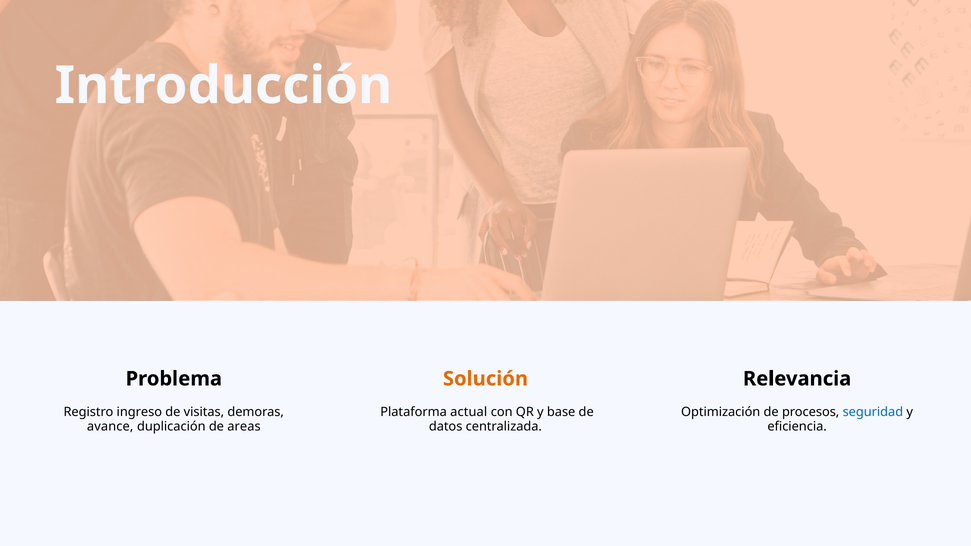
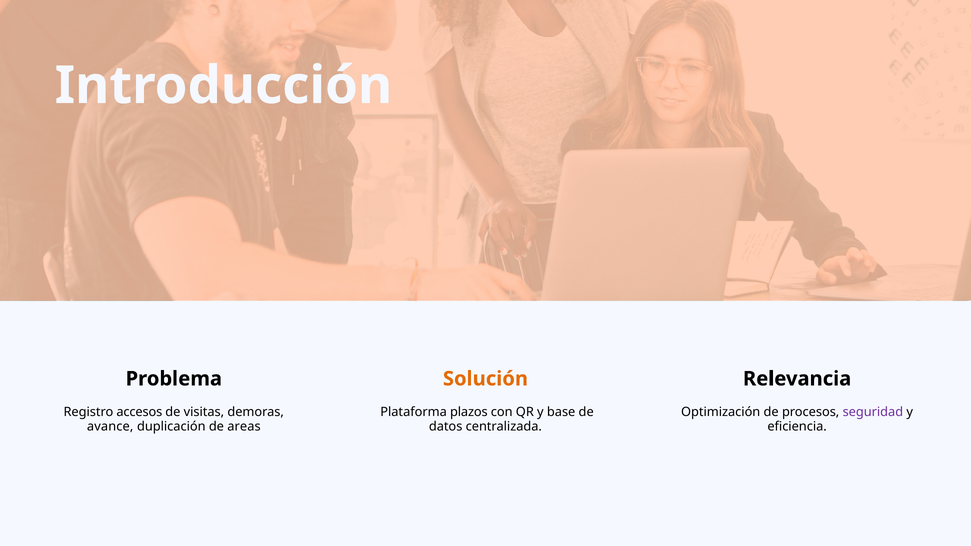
ingreso: ingreso -> accesos
actual: actual -> plazos
seguridad colour: blue -> purple
